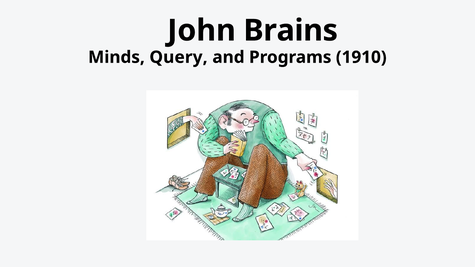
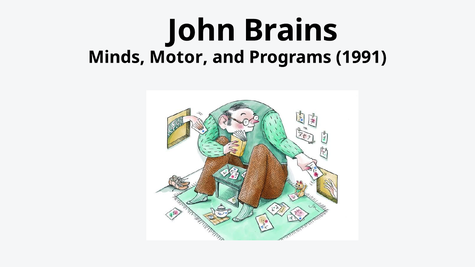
Query: Query -> Motor
1910: 1910 -> 1991
